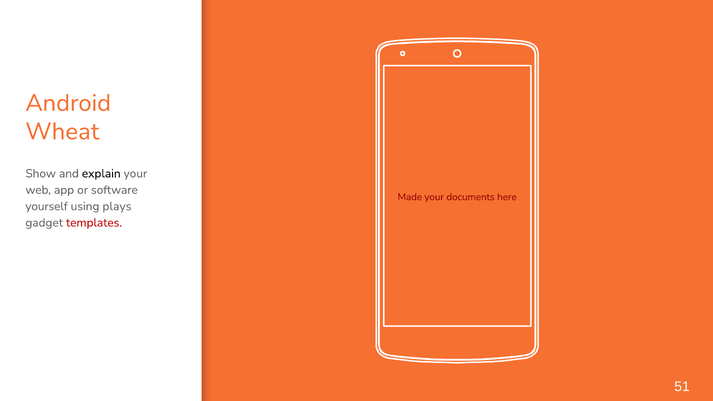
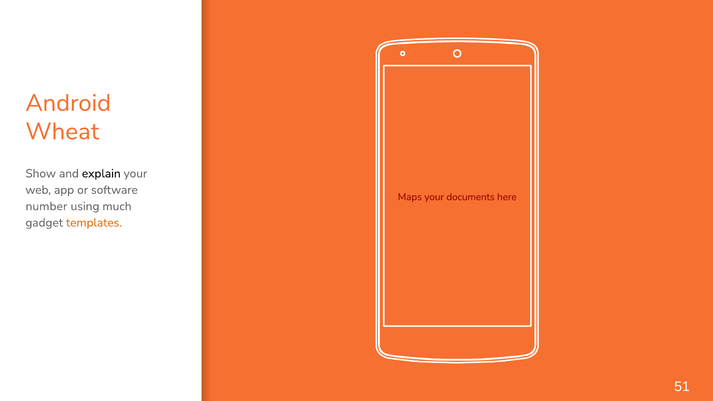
Made: Made -> Maps
yourself: yourself -> number
plays: plays -> much
templates colour: red -> orange
